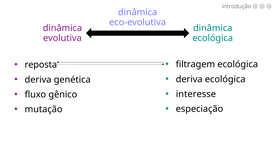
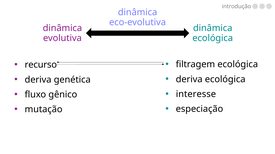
reposta: reposta -> recurso
